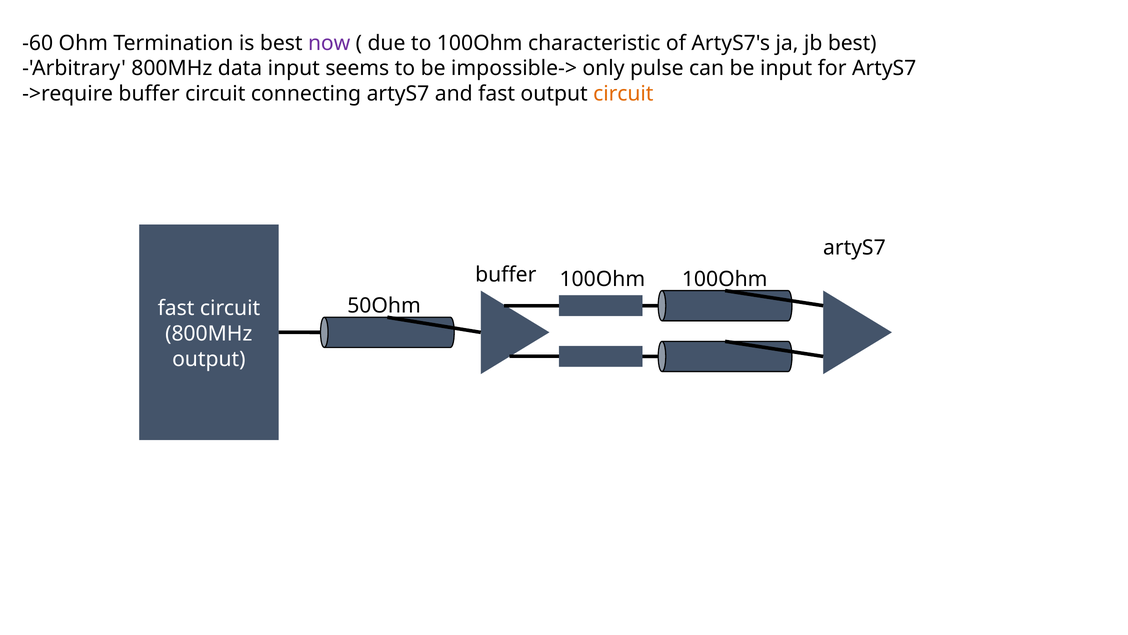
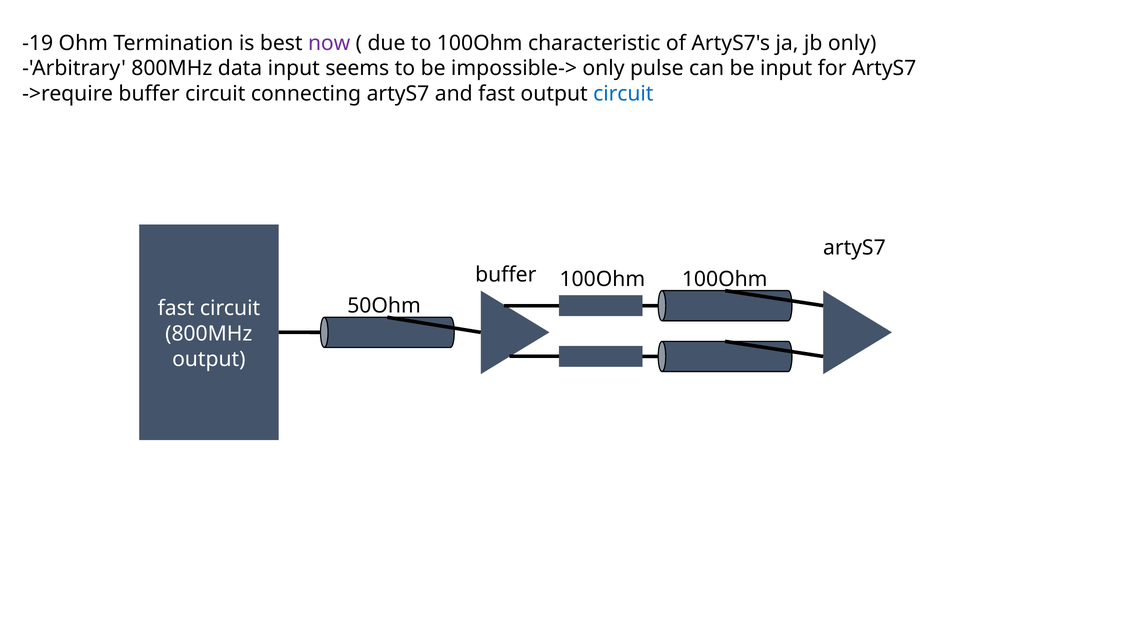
-60: -60 -> -19
jb best: best -> only
circuit at (623, 94) colour: orange -> blue
